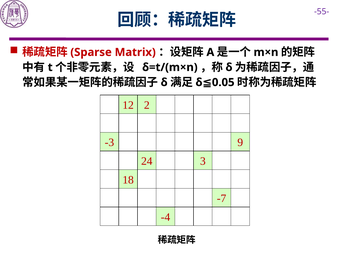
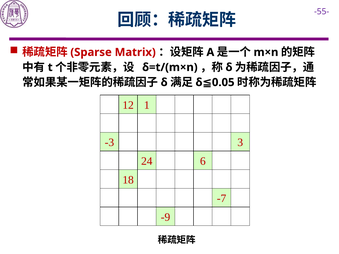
2: 2 -> 1
9: 9 -> 3
3: 3 -> 6
-4: -4 -> -9
